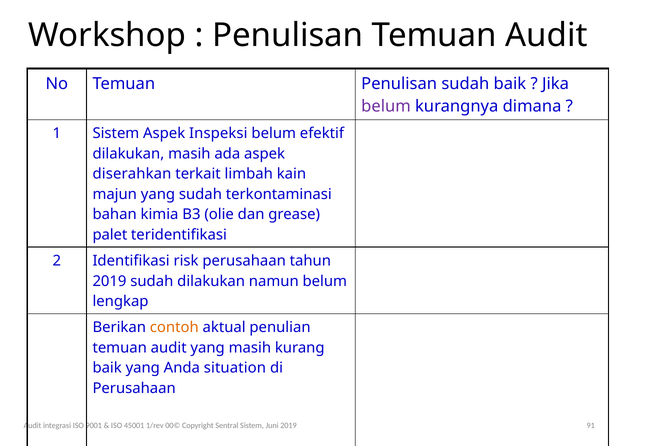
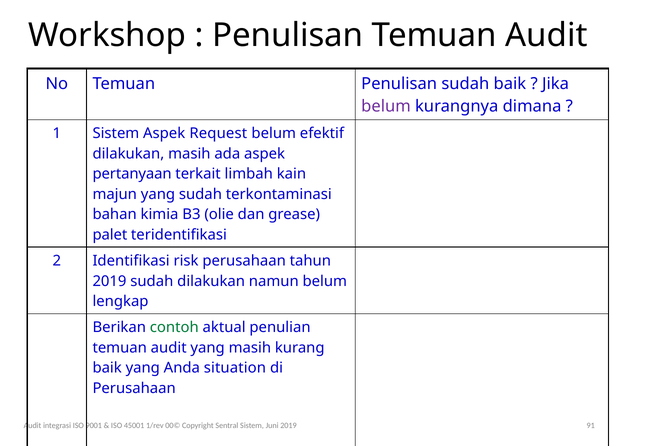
Inspeksi: Inspeksi -> Request
diserahkan: diserahkan -> pertanyaan
contoh colour: orange -> green
